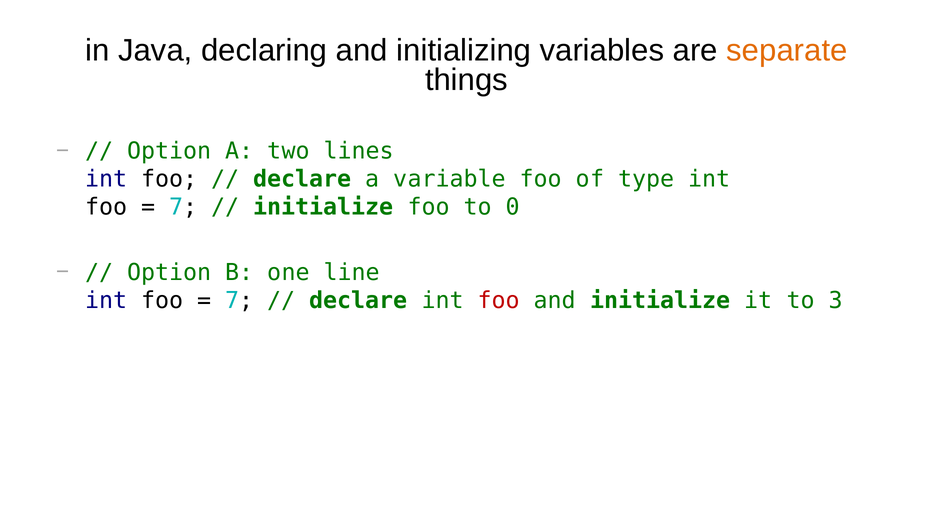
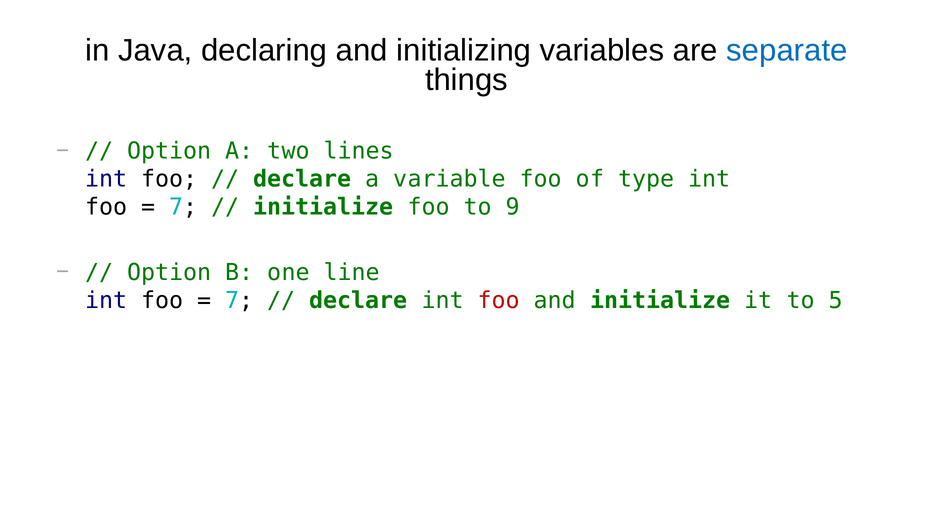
separate colour: orange -> blue
0: 0 -> 9
3: 3 -> 5
